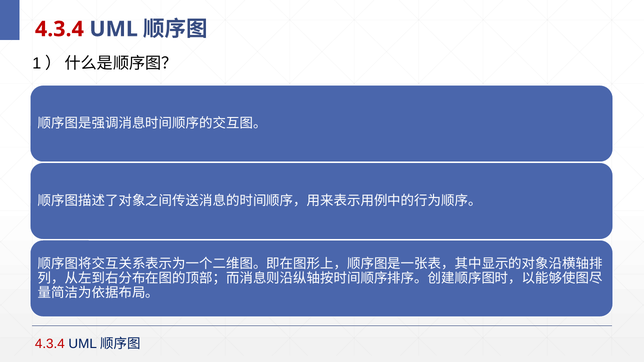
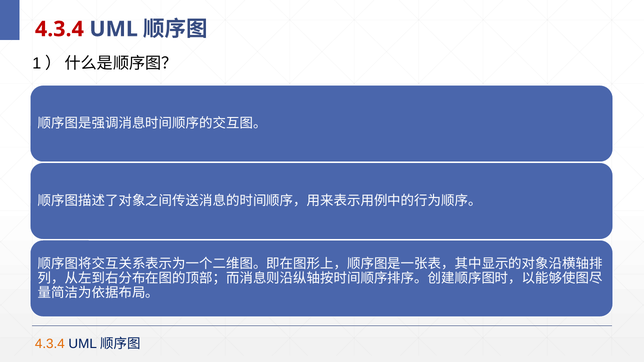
4.3.4 at (50, 344) colour: red -> orange
